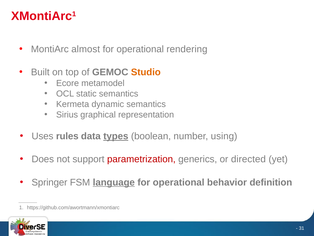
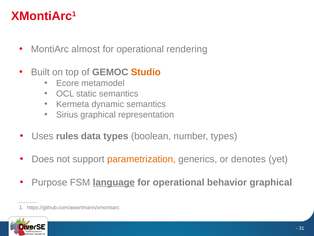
types at (116, 136) underline: present -> none
number using: using -> types
parametrization colour: red -> orange
directed: directed -> denotes
Springer: Springer -> Purpose
behavior definition: definition -> graphical
